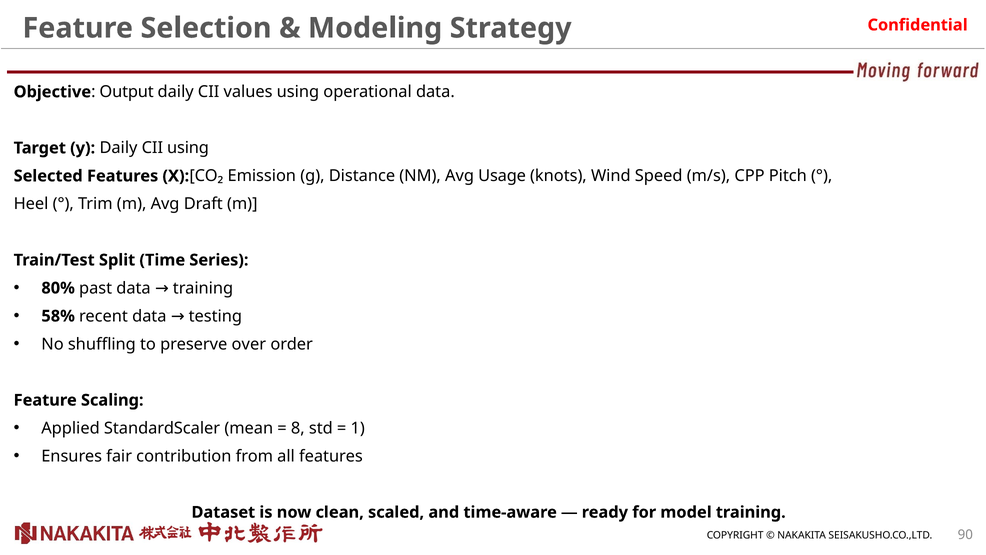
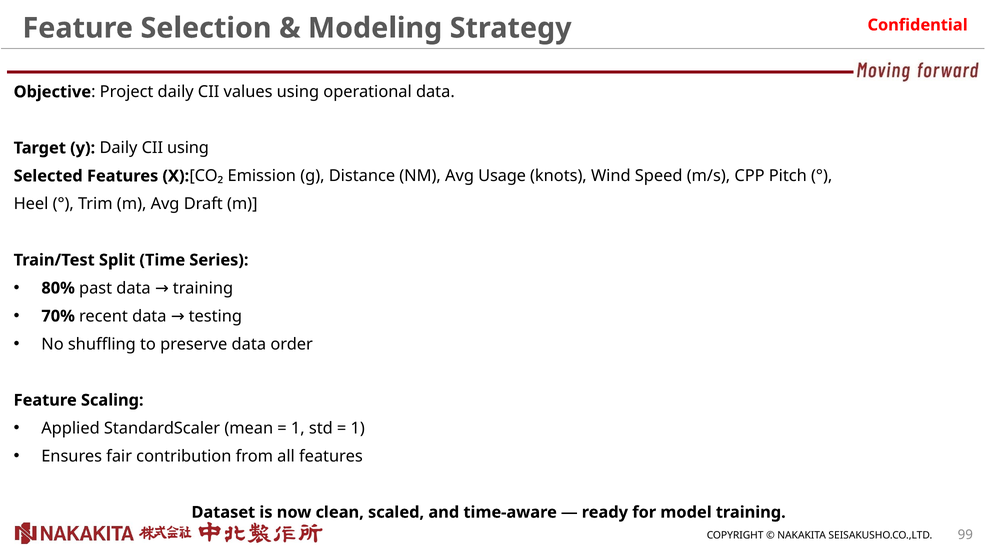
Output: Output -> Project
58%: 58% -> 70%
preserve over: over -> data
8 at (298, 428): 8 -> 1
90: 90 -> 99
